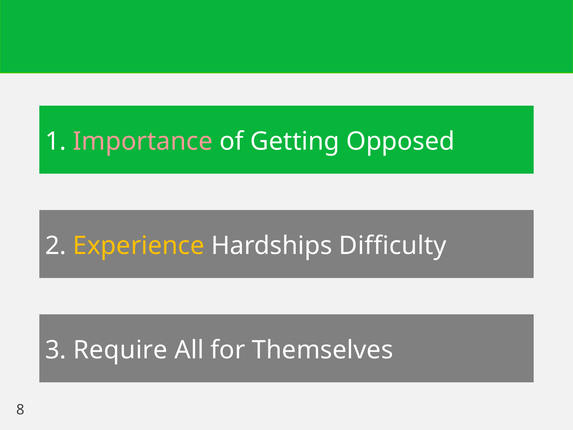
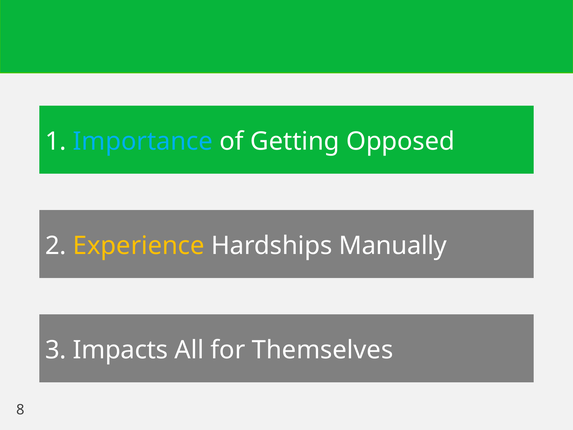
Importance colour: pink -> light blue
Difficulty: Difficulty -> Manually
Require: Require -> Impacts
